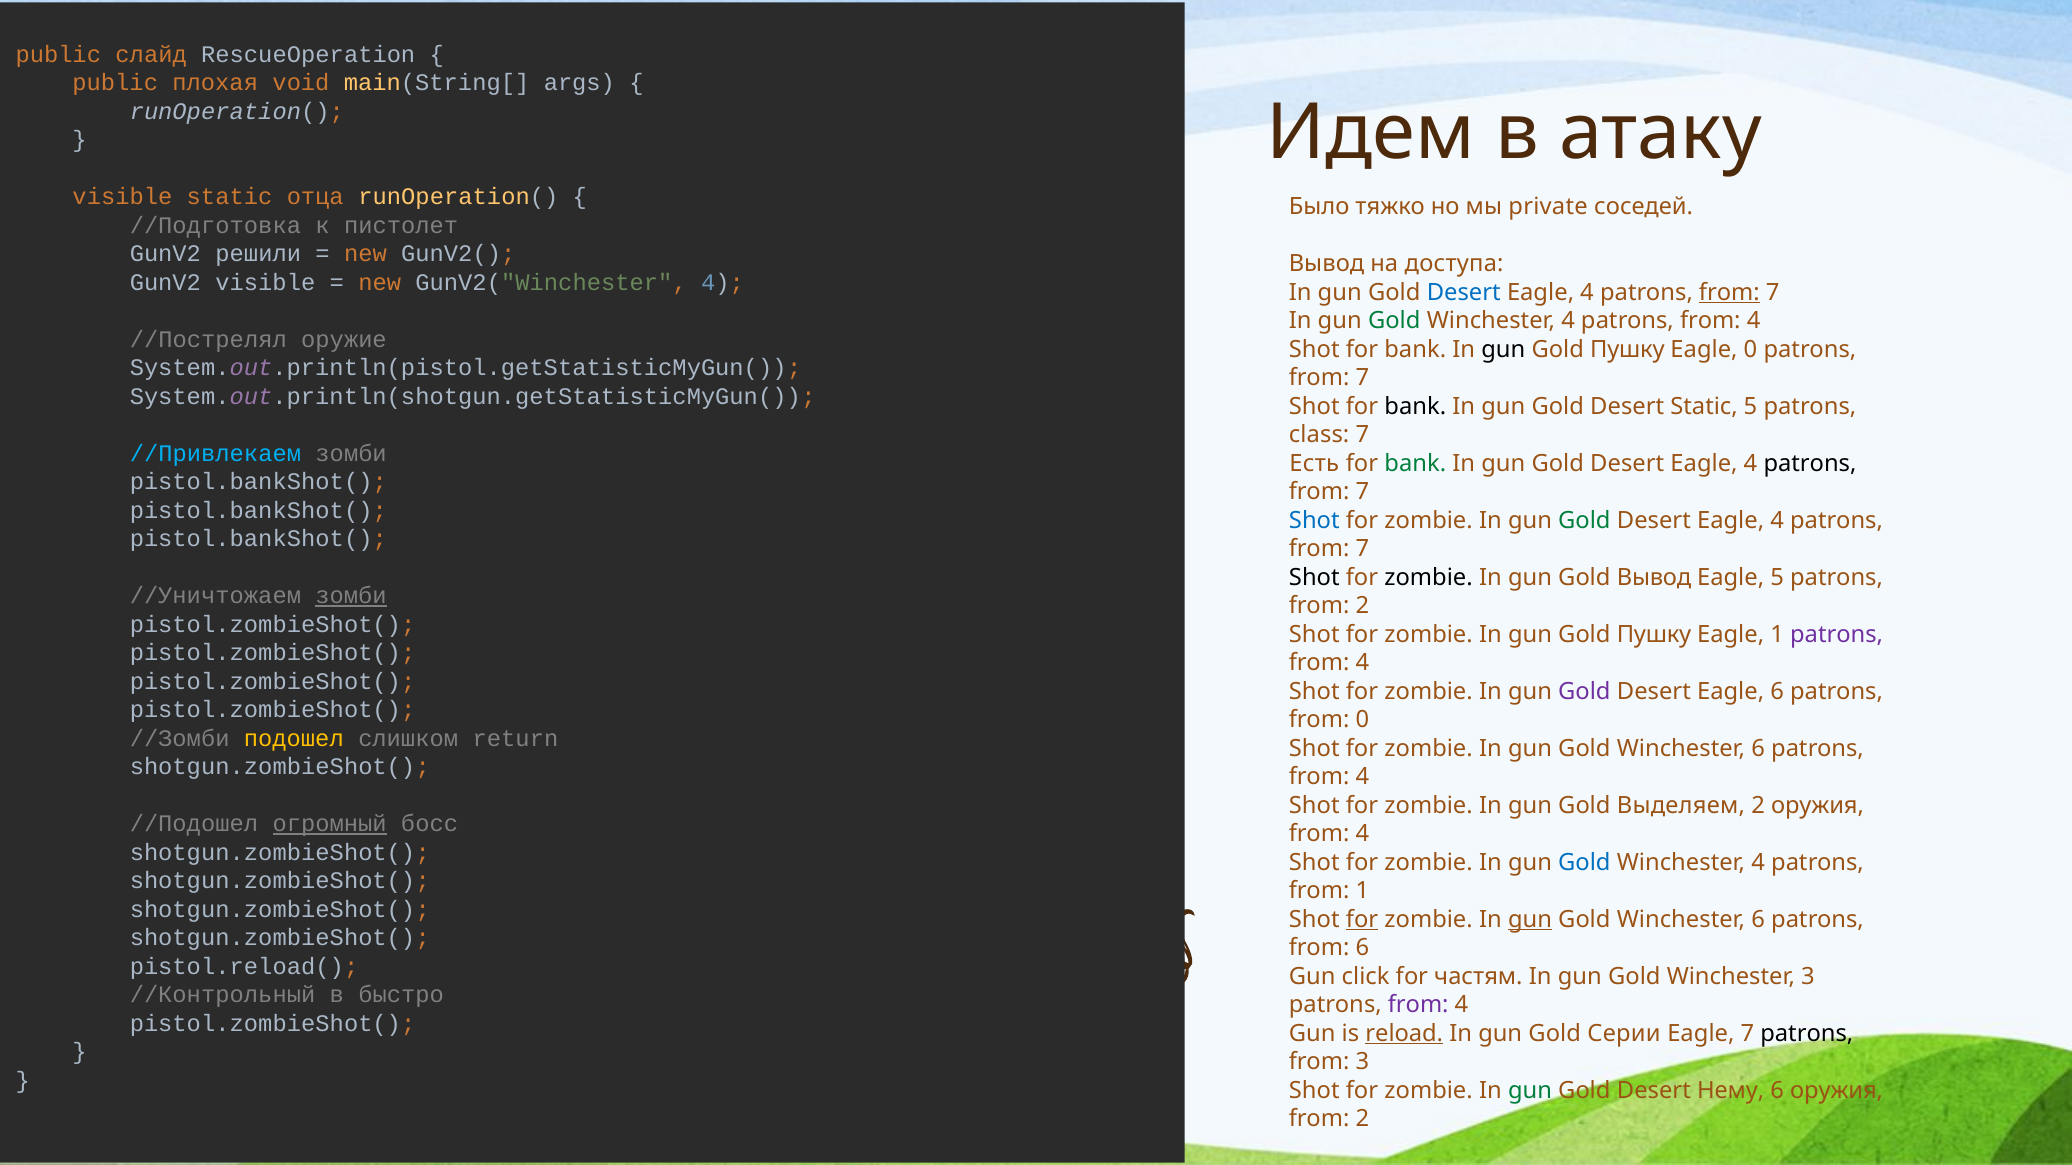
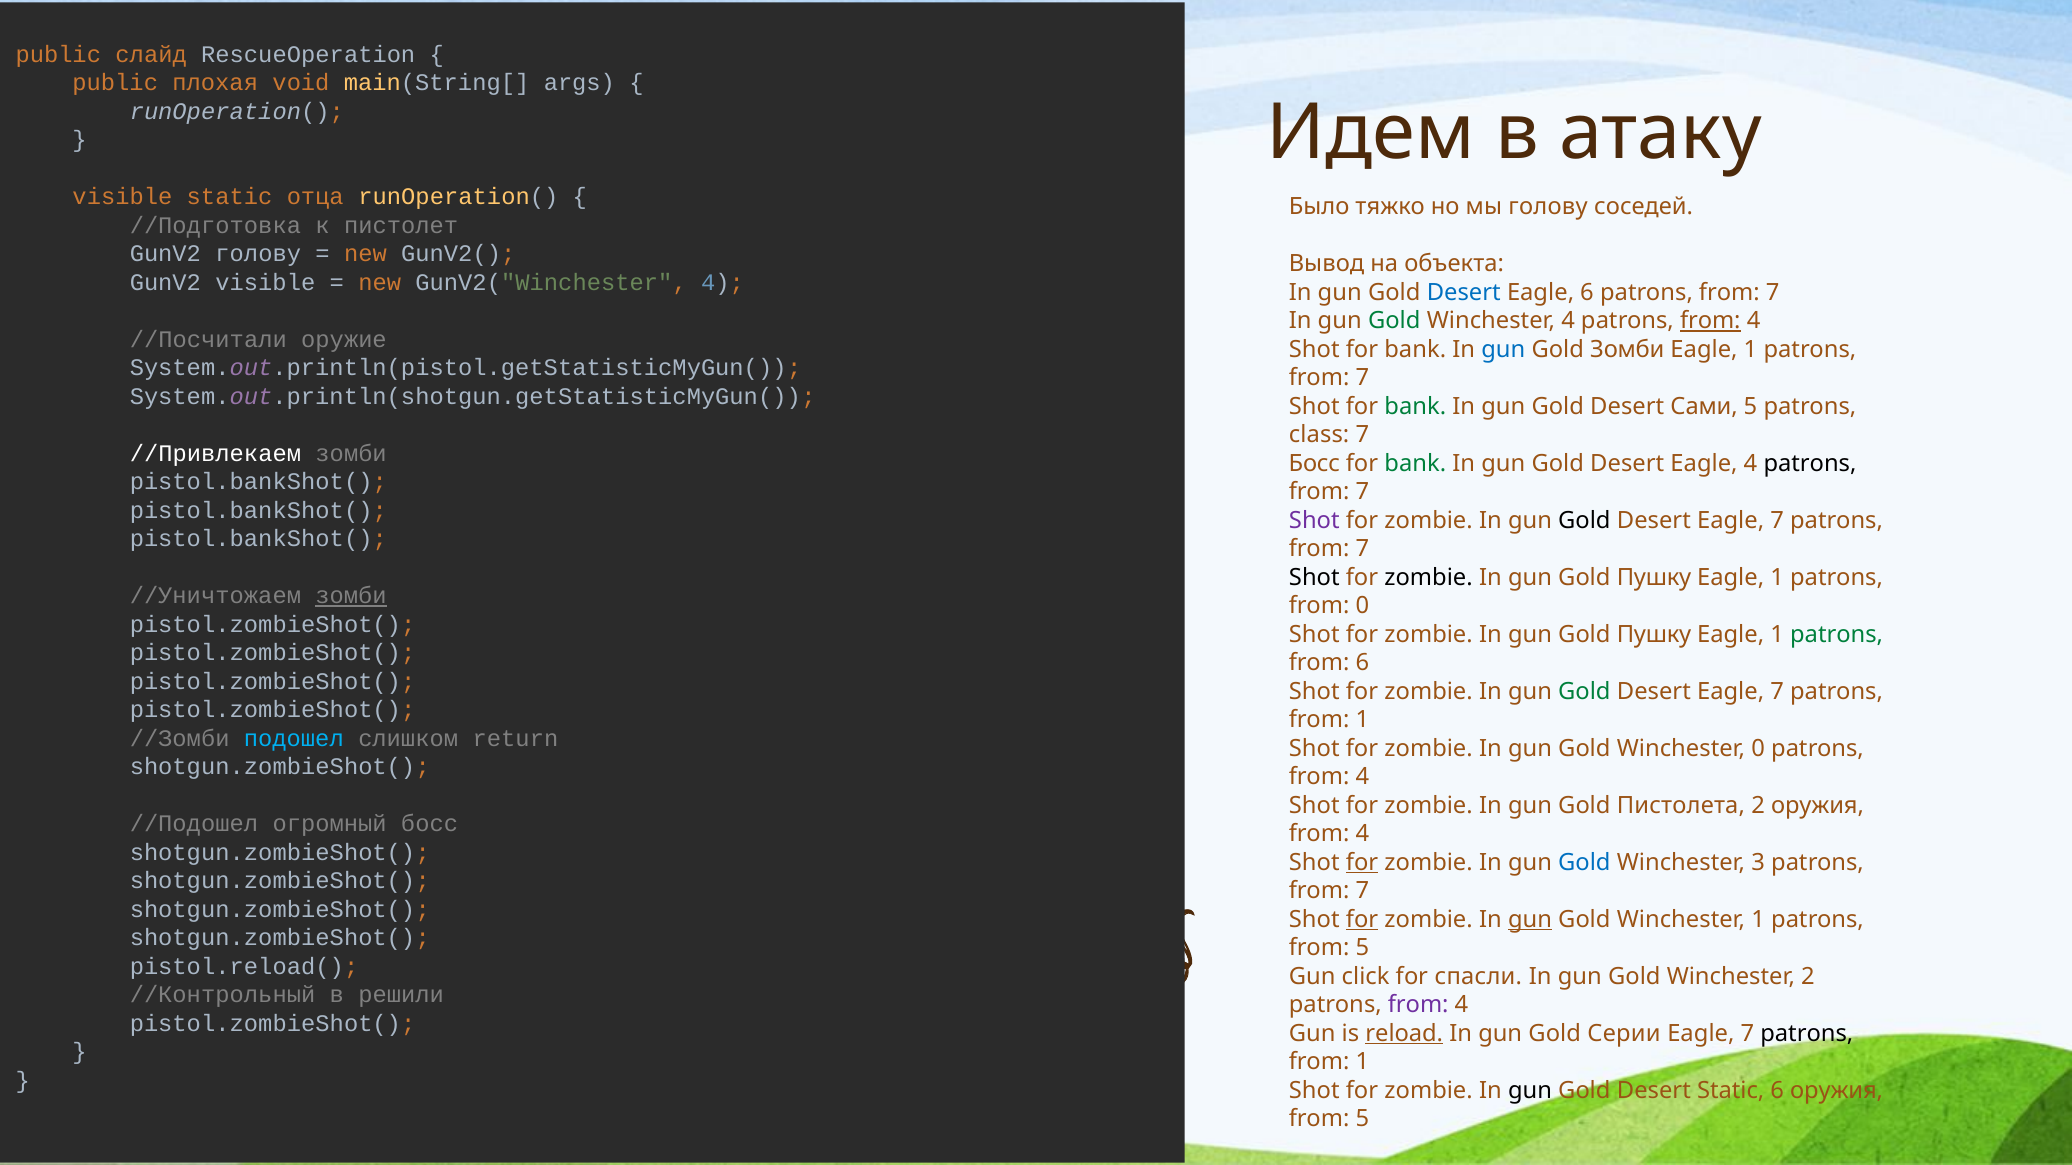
мы private: private -> голову
GunV2 решили: решили -> голову
доступа: доступа -> объекта
4 at (1587, 292): 4 -> 6
from at (1729, 292) underline: present -> none
from at (1710, 321) underline: none -> present
//Пострелял: //Пострелял -> //Посчитали
gun at (1503, 349) colour: black -> blue
Пушку at (1627, 349): Пушку -> Зомби
0 at (1750, 349): 0 -> 1
bank at (1415, 406) colour: black -> green
Desert Static: Static -> Сами
//Привлекаем colour: light blue -> white
Есть at (1314, 463): Есть -> Босс
Shot at (1314, 520) colour: blue -> purple
Gold at (1584, 520) colour: green -> black
4 at (1777, 520): 4 -> 7
Вывод at (1654, 577): Вывод -> Пушку
5 at (1777, 577): 5 -> 1
2 at (1362, 606): 2 -> 0
patrons at (1837, 634) colour: purple -> green
4 at (1362, 663): 4 -> 6
Gold at (1584, 692) colour: purple -> green
6 at (1777, 692): 6 -> 7
0 at (1362, 720): 0 -> 1
подошел colour: yellow -> light blue
6 at (1758, 749): 6 -> 0
Выделяем: Выделяем -> Пистолета
огромный underline: present -> none
for at (1362, 863) underline: none -> present
4 at (1758, 863): 4 -> 3
1 at (1362, 891): 1 -> 7
6 at (1758, 920): 6 -> 1
6 at (1362, 948): 6 -> 5
частям: частям -> спасли
Winchester 3: 3 -> 2
быстро: быстро -> решили
3 at (1362, 1062): 3 -> 1
gun at (1530, 1091) colour: green -> black
Desert Нему: Нему -> Static
2 at (1362, 1119): 2 -> 5
